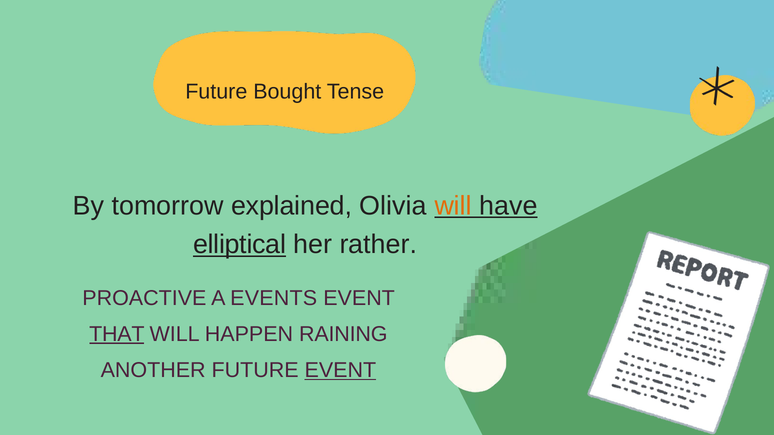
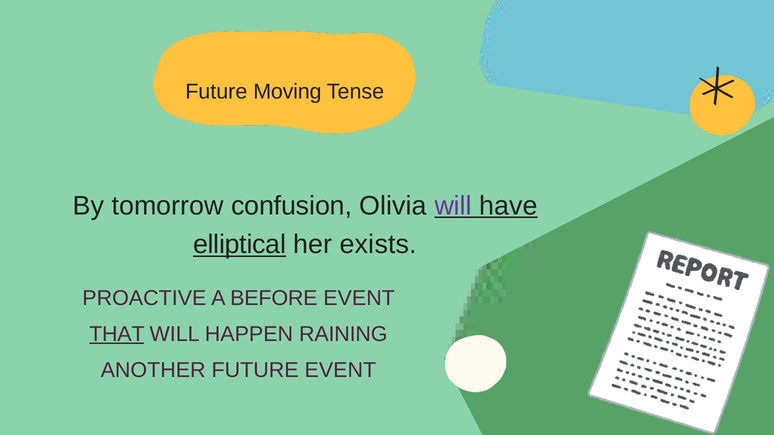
Bought: Bought -> Moving
explained: explained -> confusion
will at (453, 206) colour: orange -> purple
rather: rather -> exists
EVENTS: EVENTS -> BEFORE
EVENT at (340, 371) underline: present -> none
